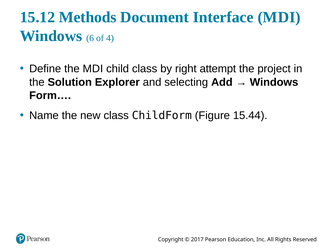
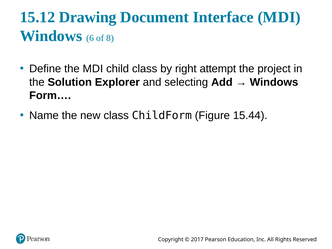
Methods: Methods -> Drawing
4: 4 -> 8
